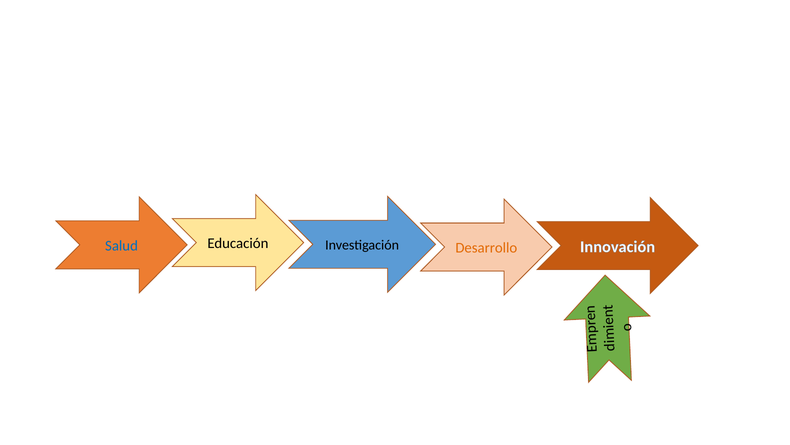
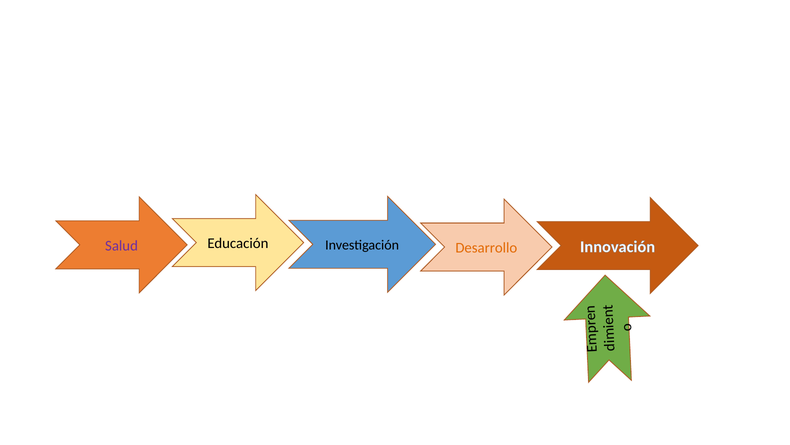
Salud colour: blue -> purple
